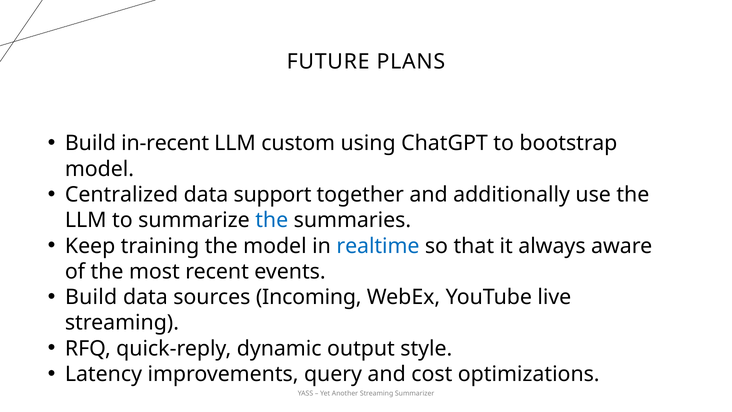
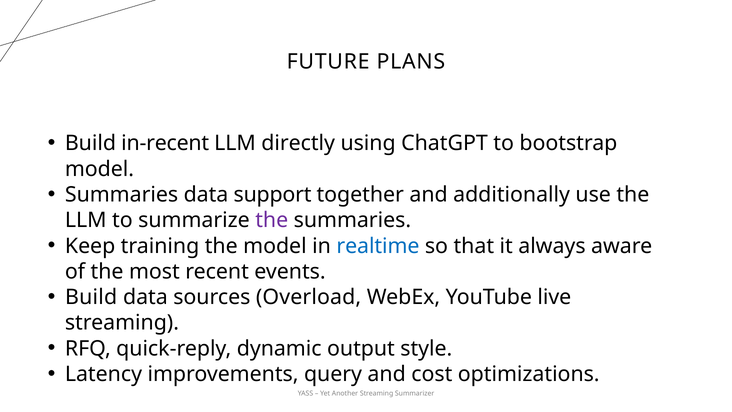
custom: custom -> directly
Centralized at (122, 195): Centralized -> Summaries
the at (272, 220) colour: blue -> purple
Incoming: Incoming -> Overload
